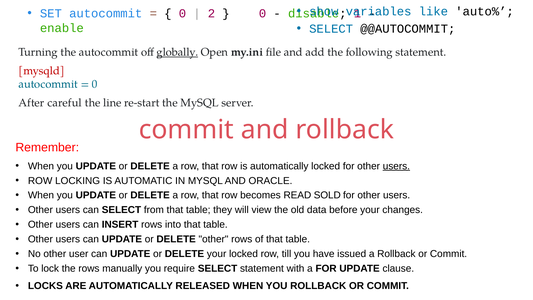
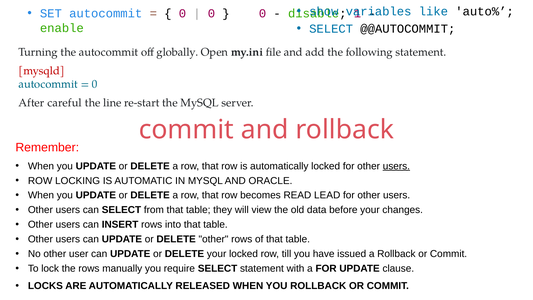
2 at (211, 13): 2 -> 0
globally underline: present -> none
SOLD: SOLD -> LEAD
